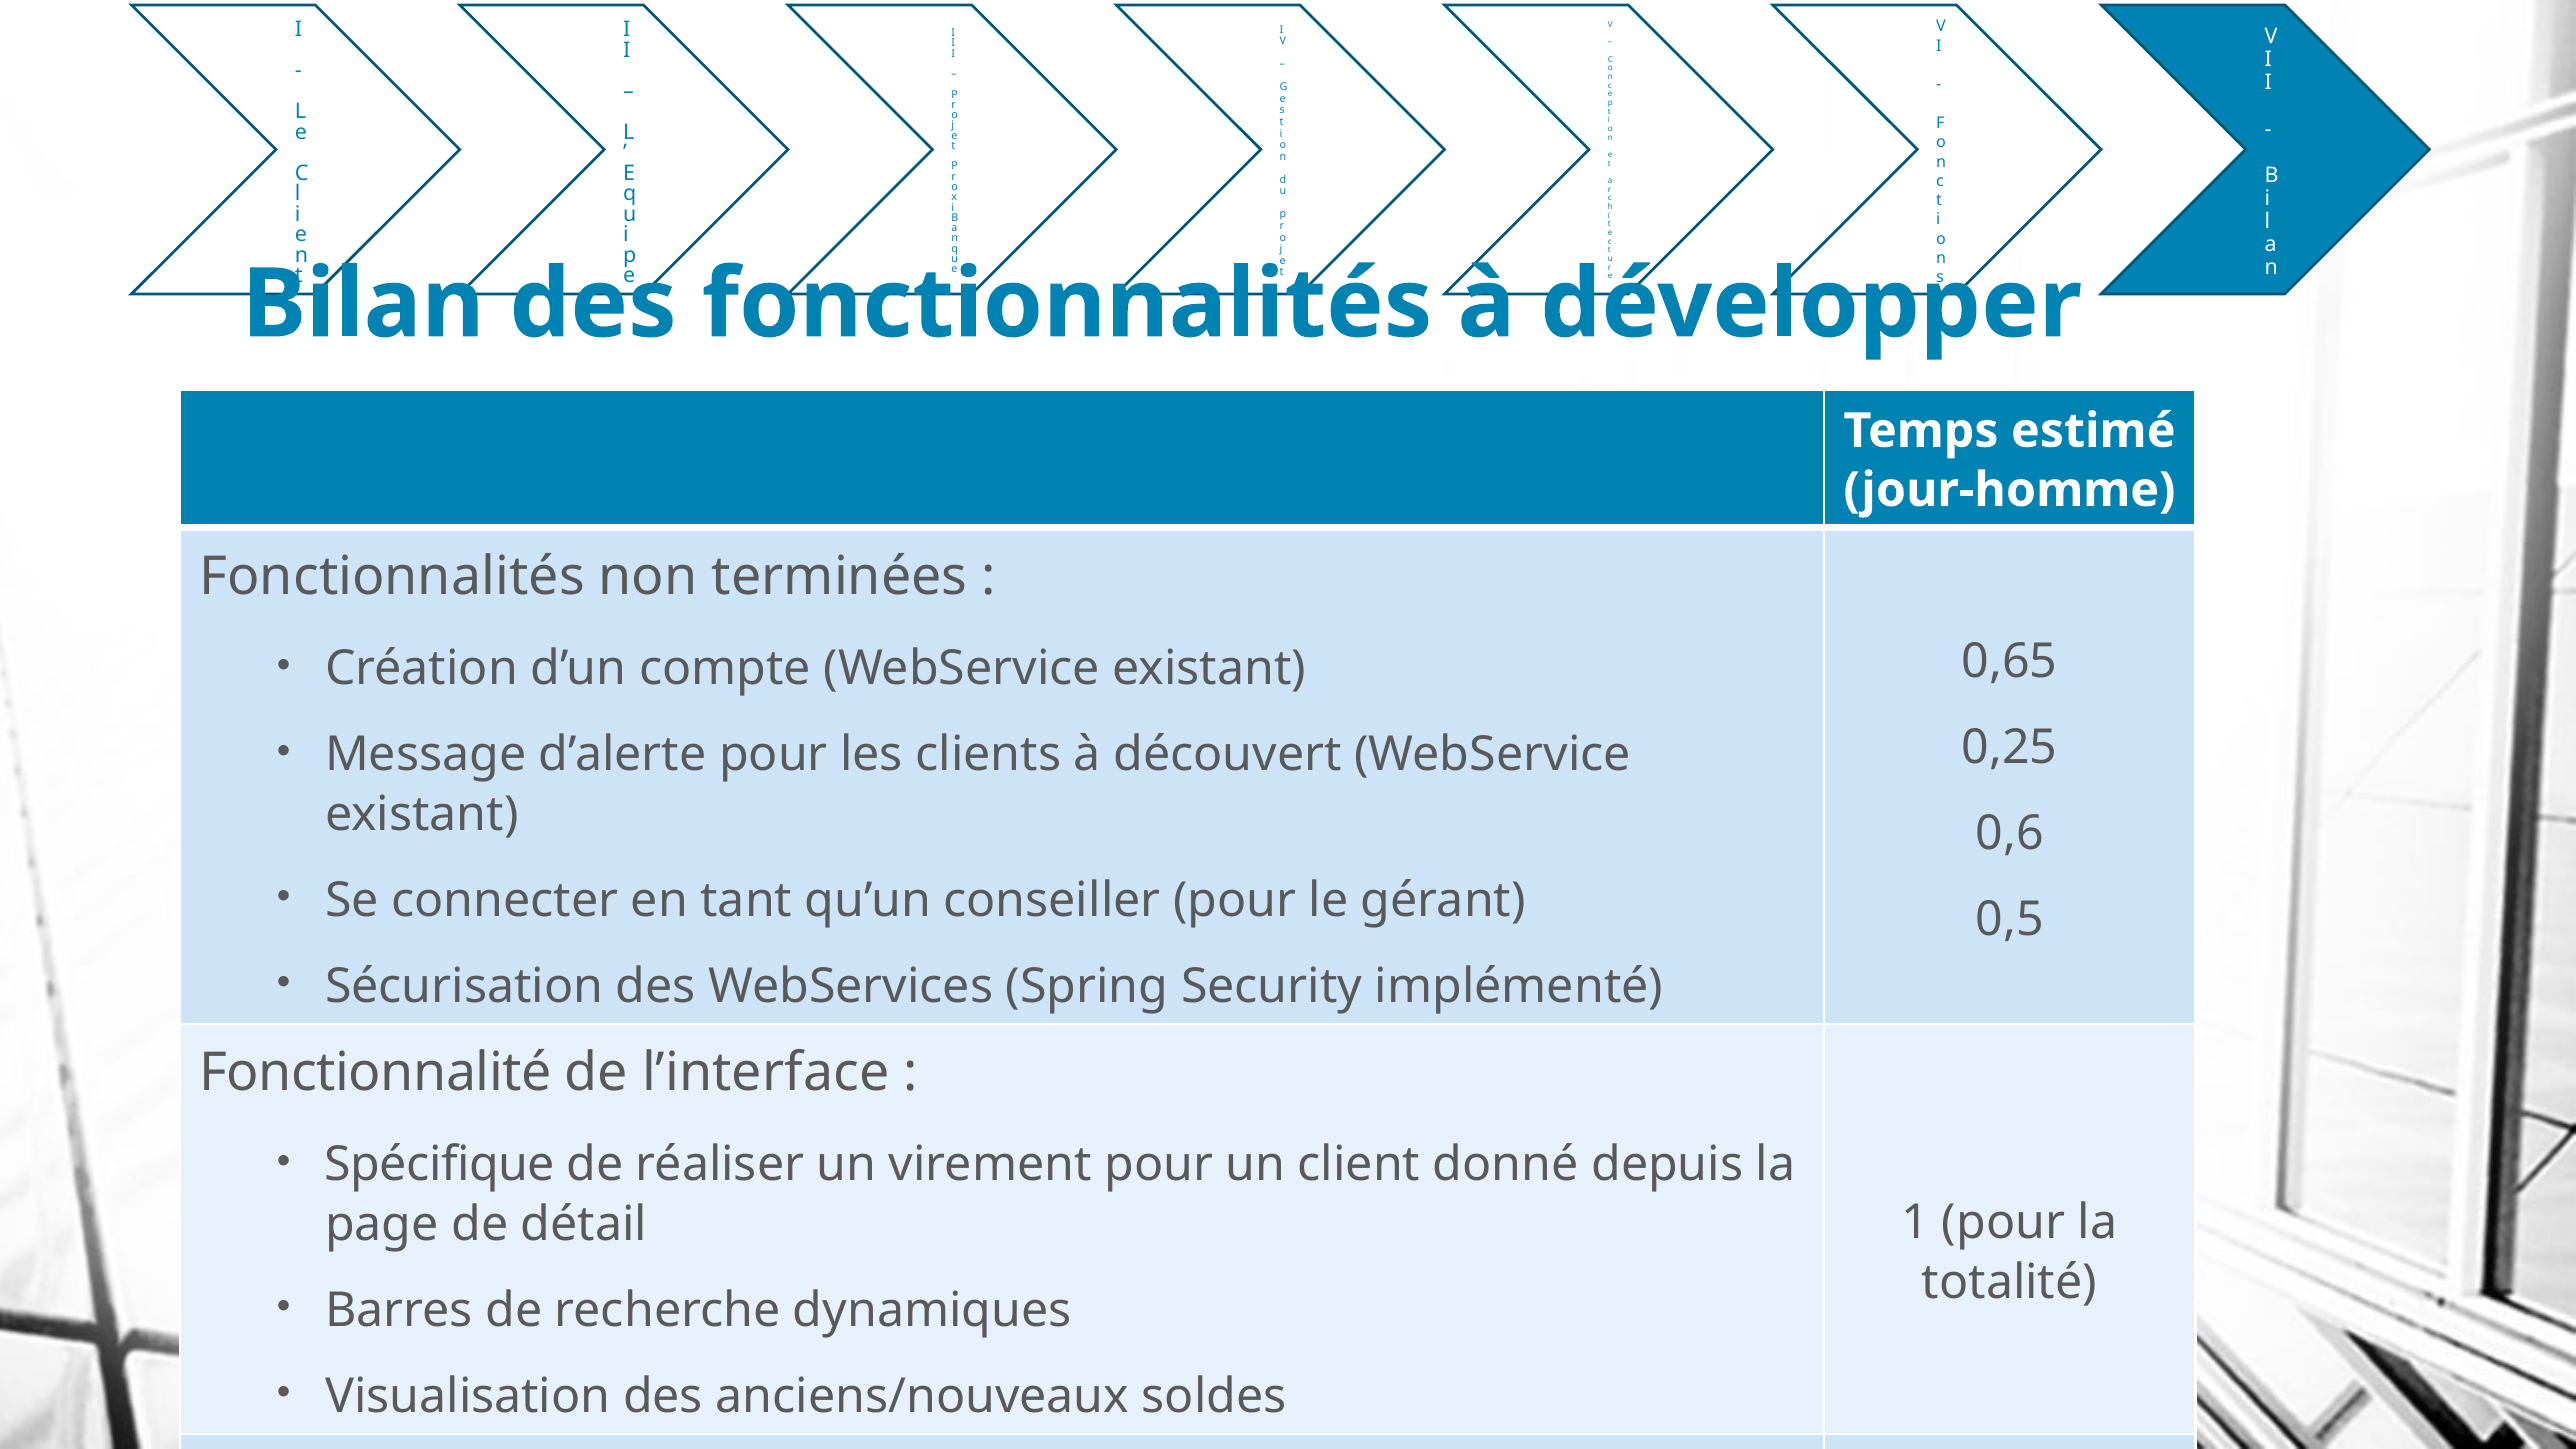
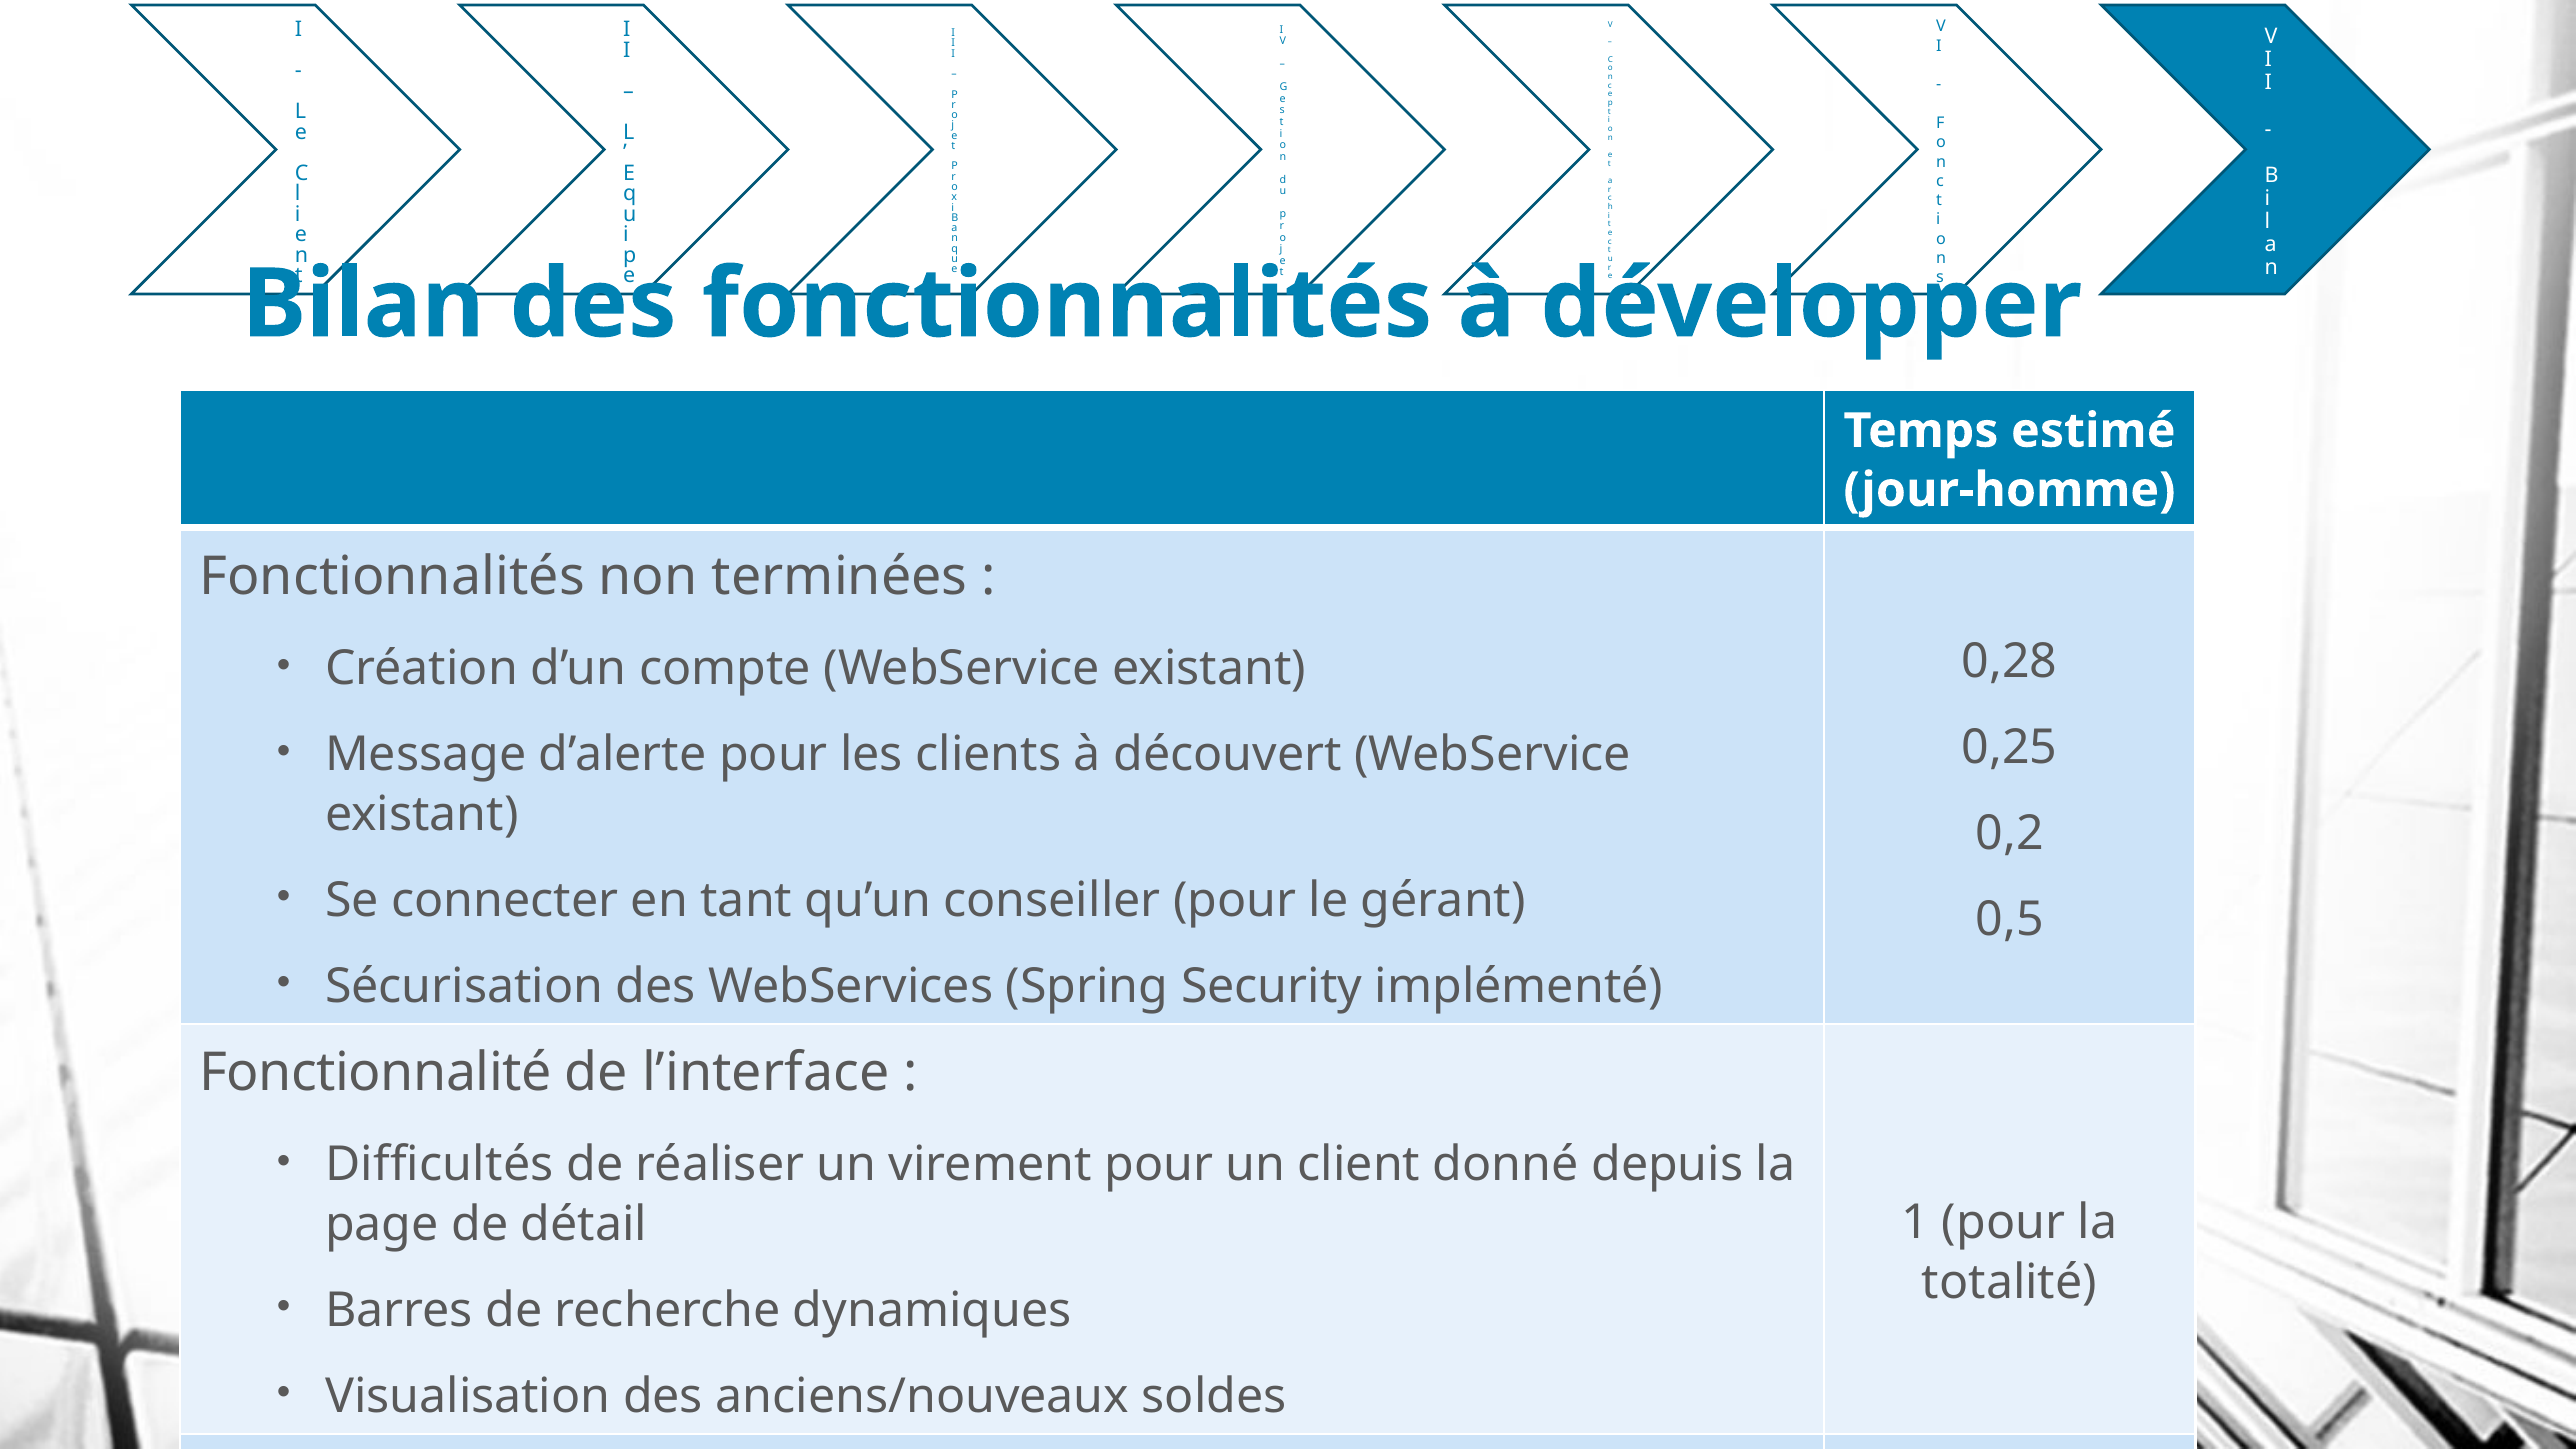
0,65: 0,65 -> 0,28
0,6: 0,6 -> 0,2
Spécifique: Spécifique -> Difficultés
